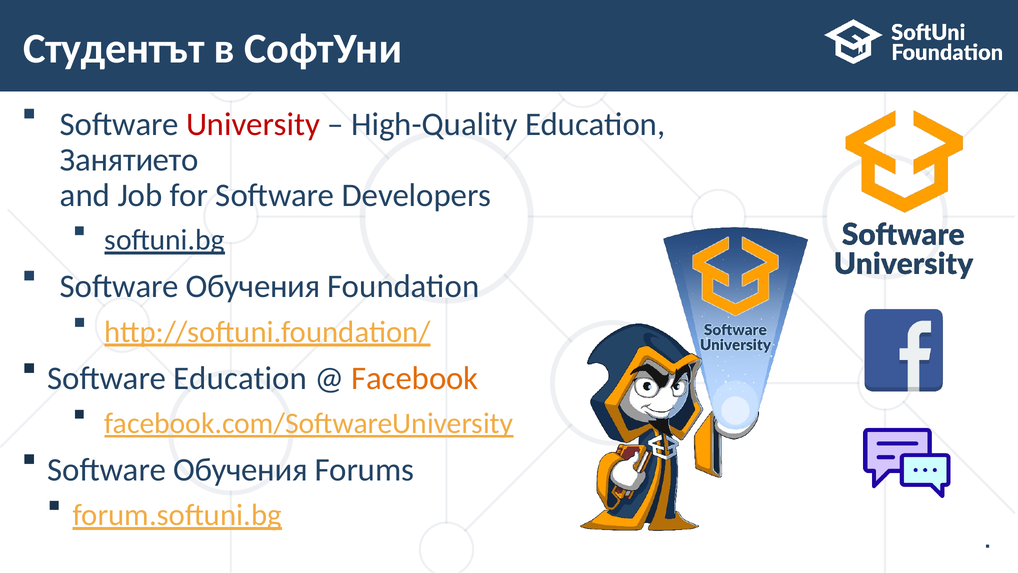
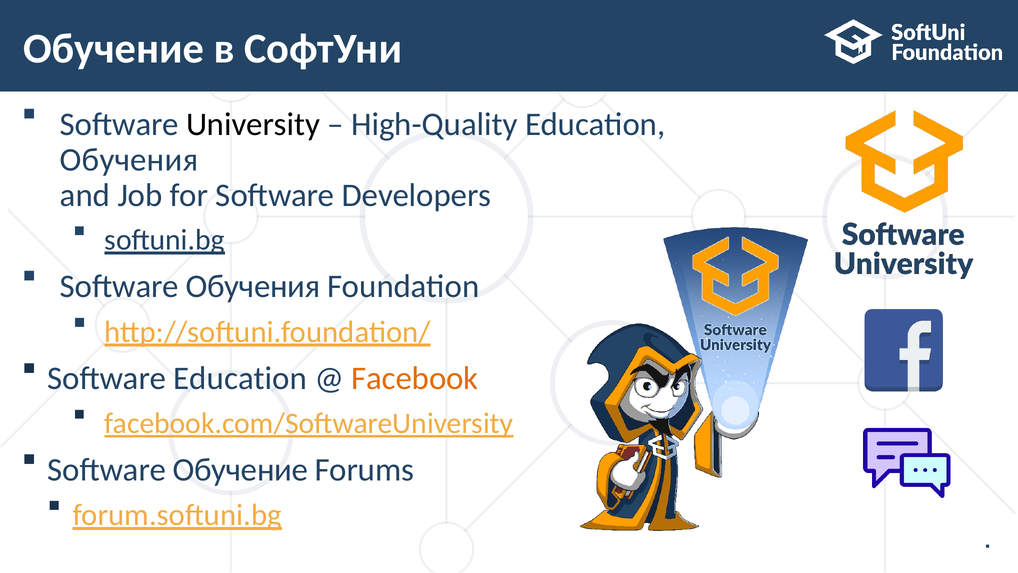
Студентът at (114, 49): Студентът -> Обучение
University colour: red -> black
Занятието at (129, 160): Занятието -> Обучения
Обучения at (240, 469): Обучения -> Обучение
